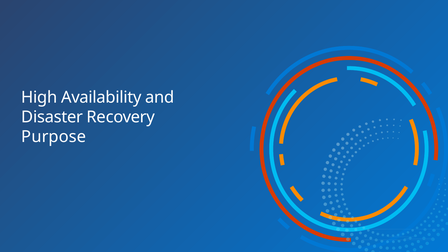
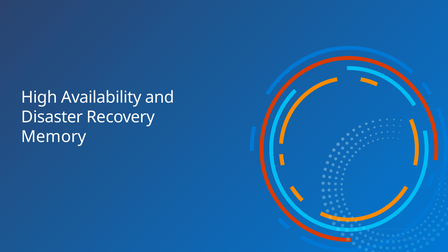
Purpose: Purpose -> Memory
